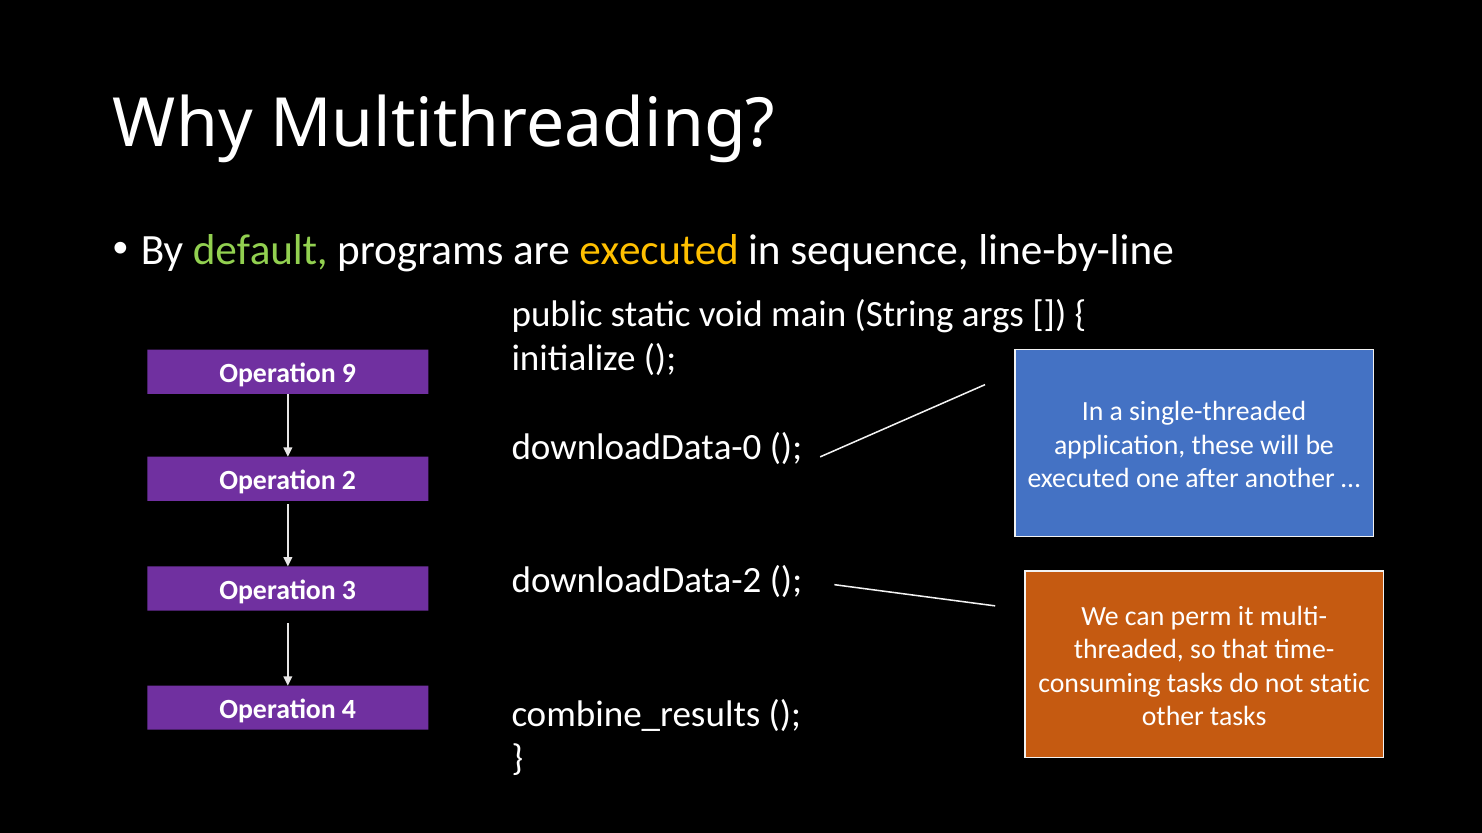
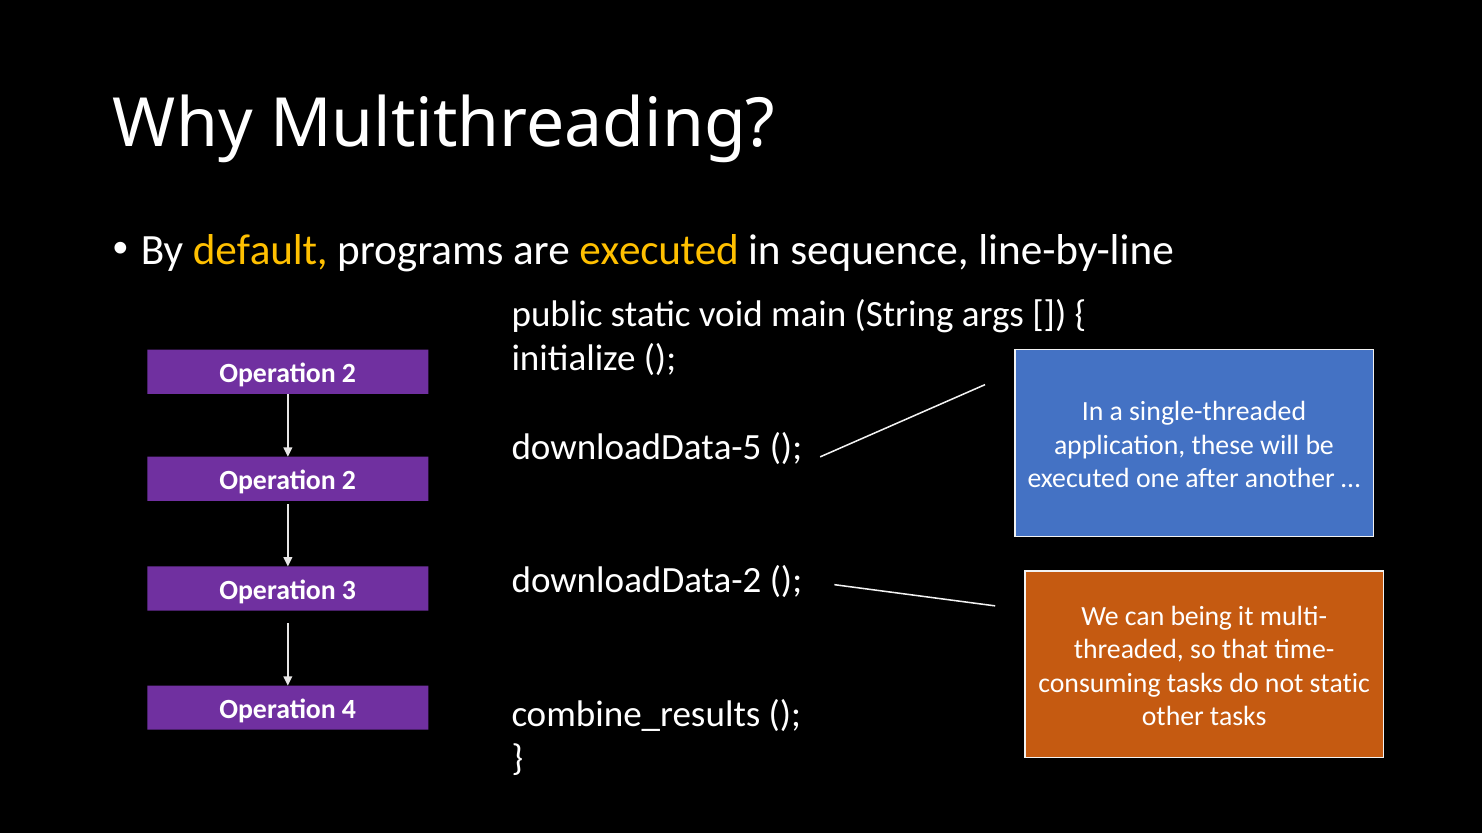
default colour: light green -> yellow
9 at (349, 374): 9 -> 2
downloadData-0: downloadData-0 -> downloadData-5
perm: perm -> being
